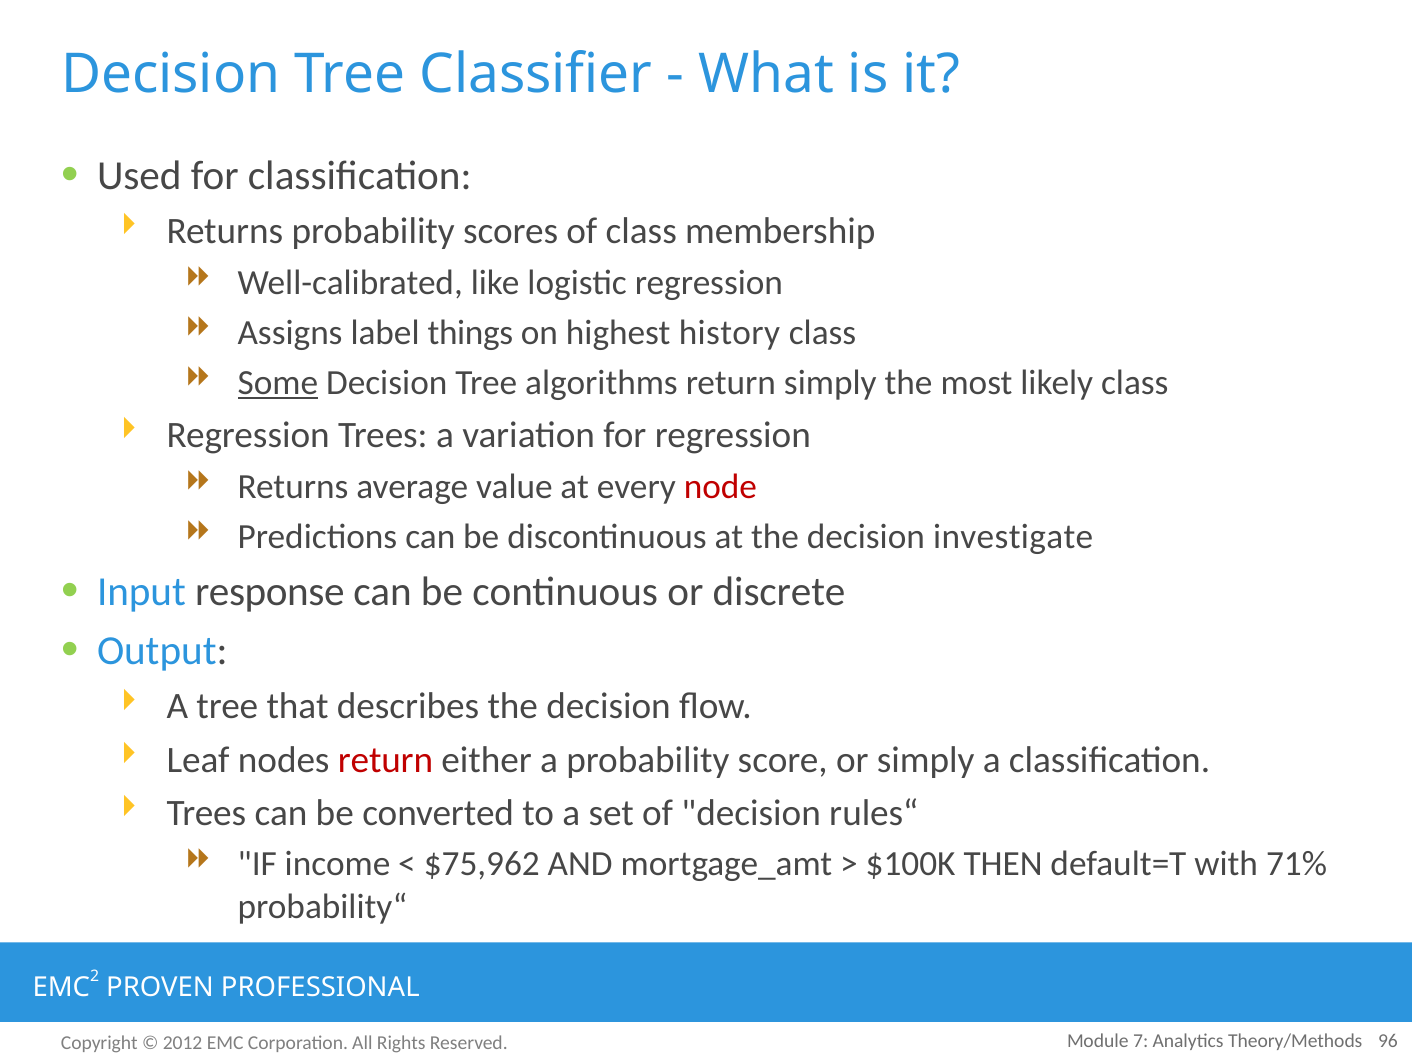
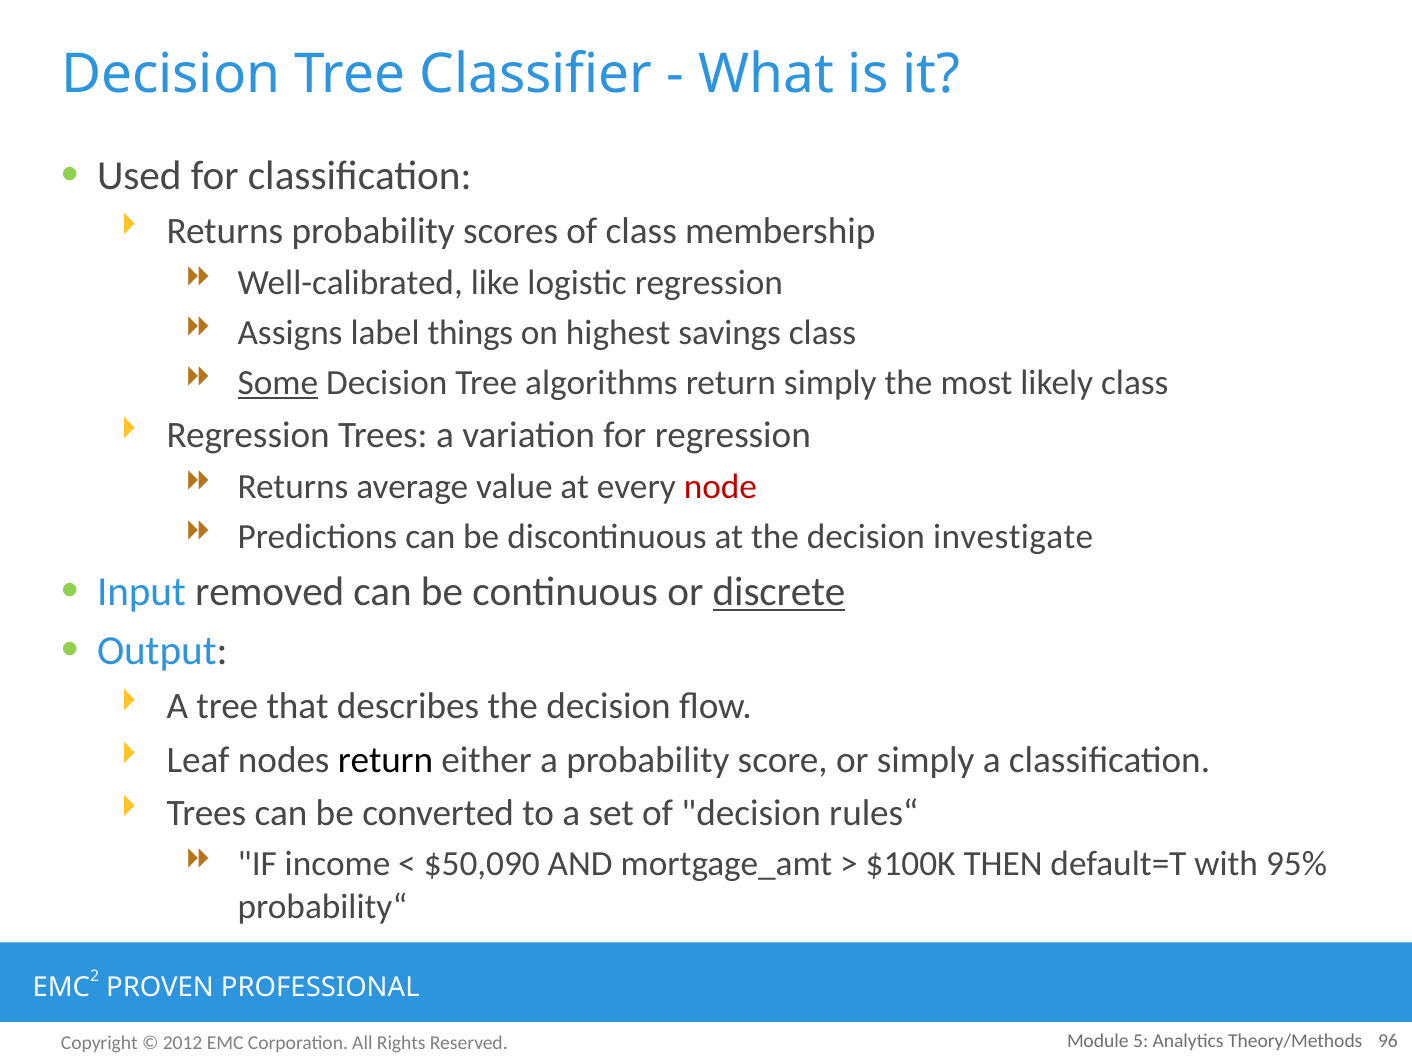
history: history -> savings
response: response -> removed
discrete underline: none -> present
return at (385, 760) colour: red -> black
$75,962: $75,962 -> $50,090
71%: 71% -> 95%
7: 7 -> 5
